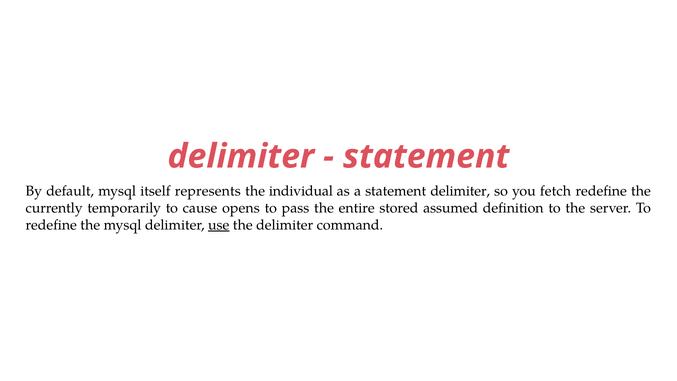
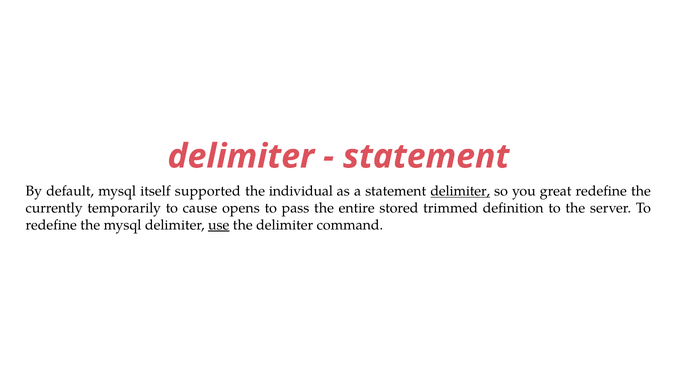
represents: represents -> supported
delimiter at (460, 191) underline: none -> present
fetch: fetch -> great
assumed: assumed -> trimmed
